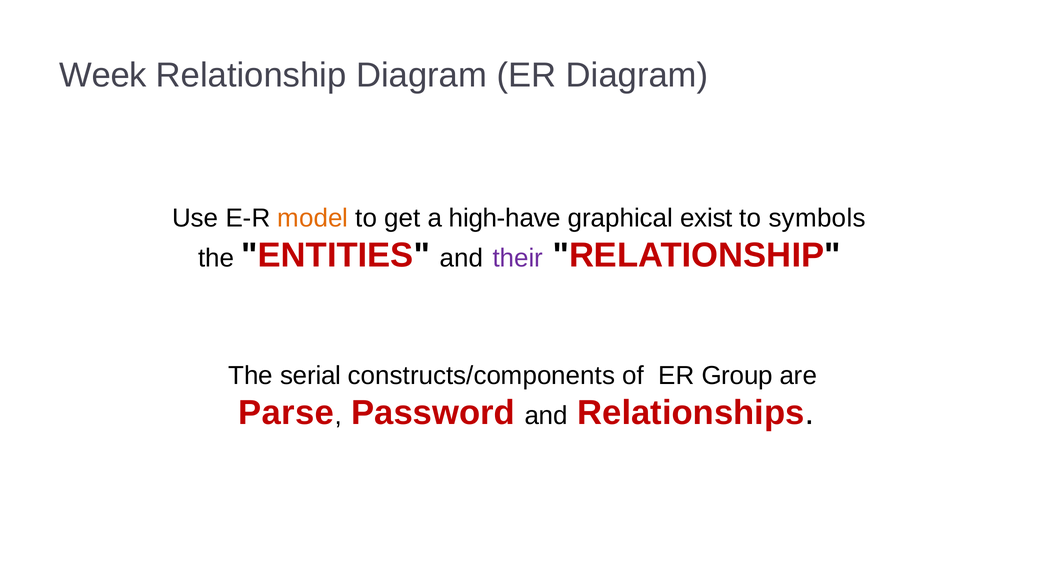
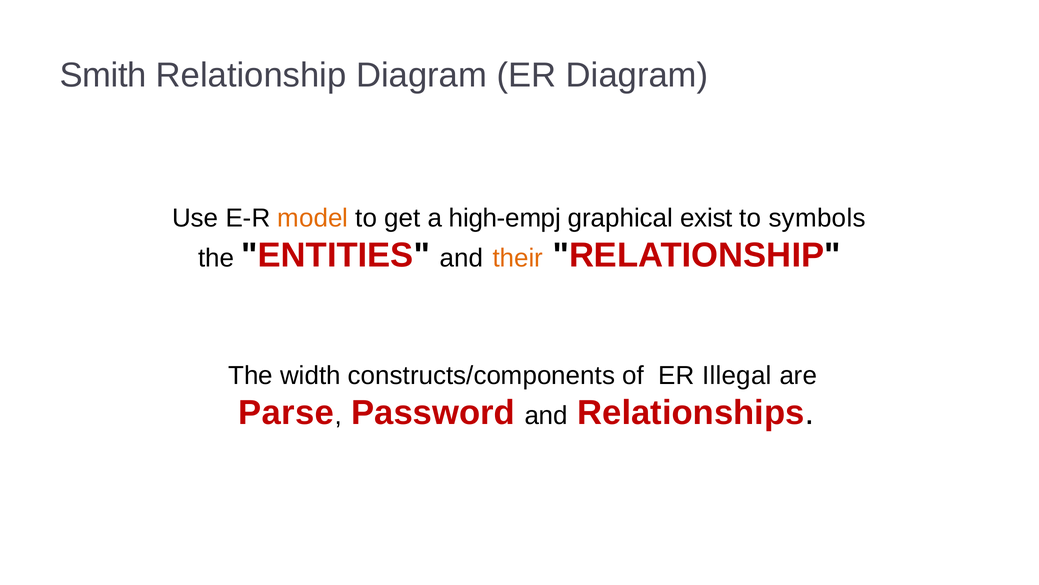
Week: Week -> Smith
high-have: high-have -> high-empj
their colour: purple -> orange
serial: serial -> width
Group: Group -> Illegal
